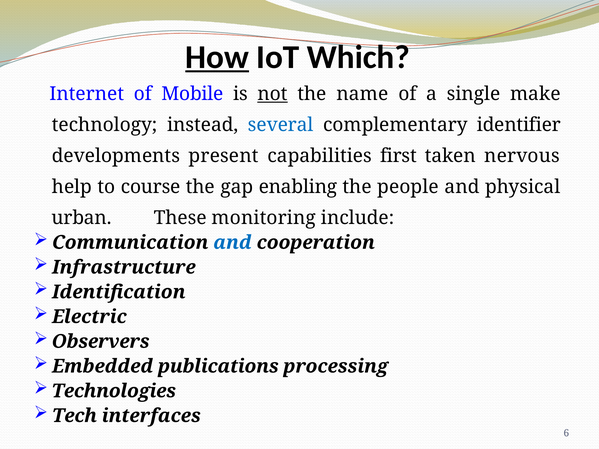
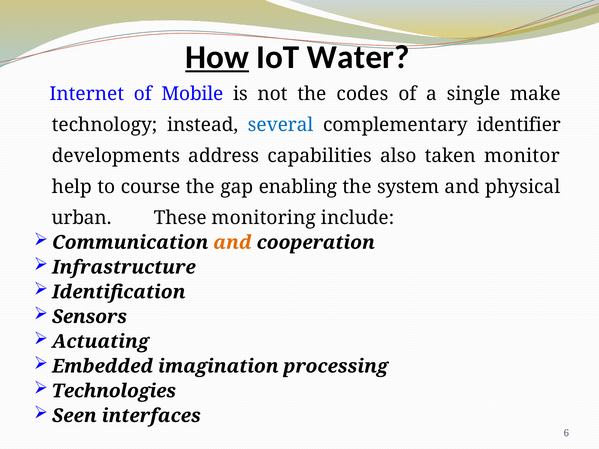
Which: Which -> Water
not underline: present -> none
name: name -> codes
present: present -> address
first: first -> also
nervous: nervous -> monitor
people: people -> system
and at (232, 243) colour: blue -> orange
Electric: Electric -> Sensors
Observers: Observers -> Actuating
publications: publications -> imagination
Tech: Tech -> Seen
